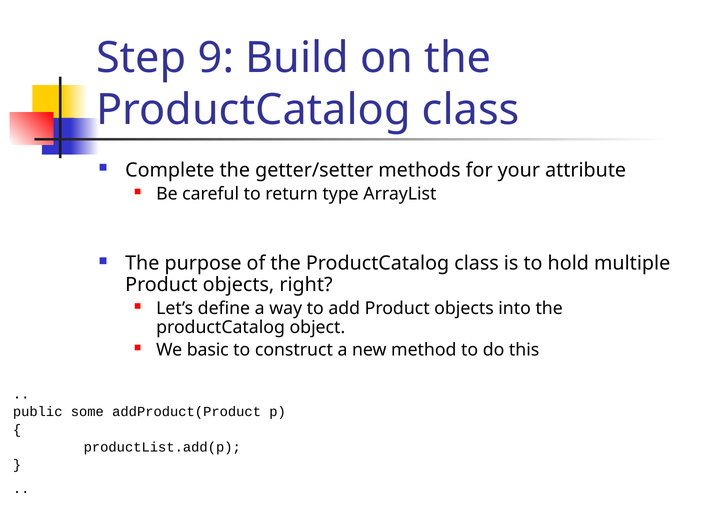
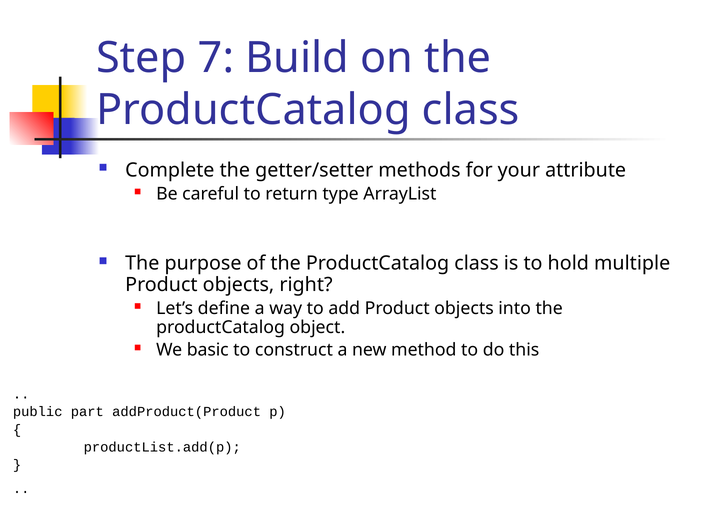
9: 9 -> 7
some: some -> part
